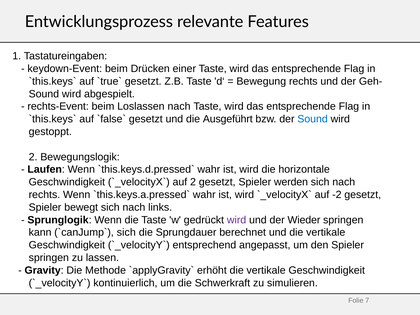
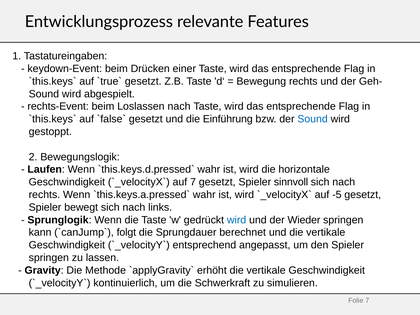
Ausgeführt: Ausgeführt -> Einführung
auf 2: 2 -> 7
werden: werden -> sinnvoll
-2: -2 -> -5
wird at (237, 220) colour: purple -> blue
sich at (126, 232): sich -> folgt
